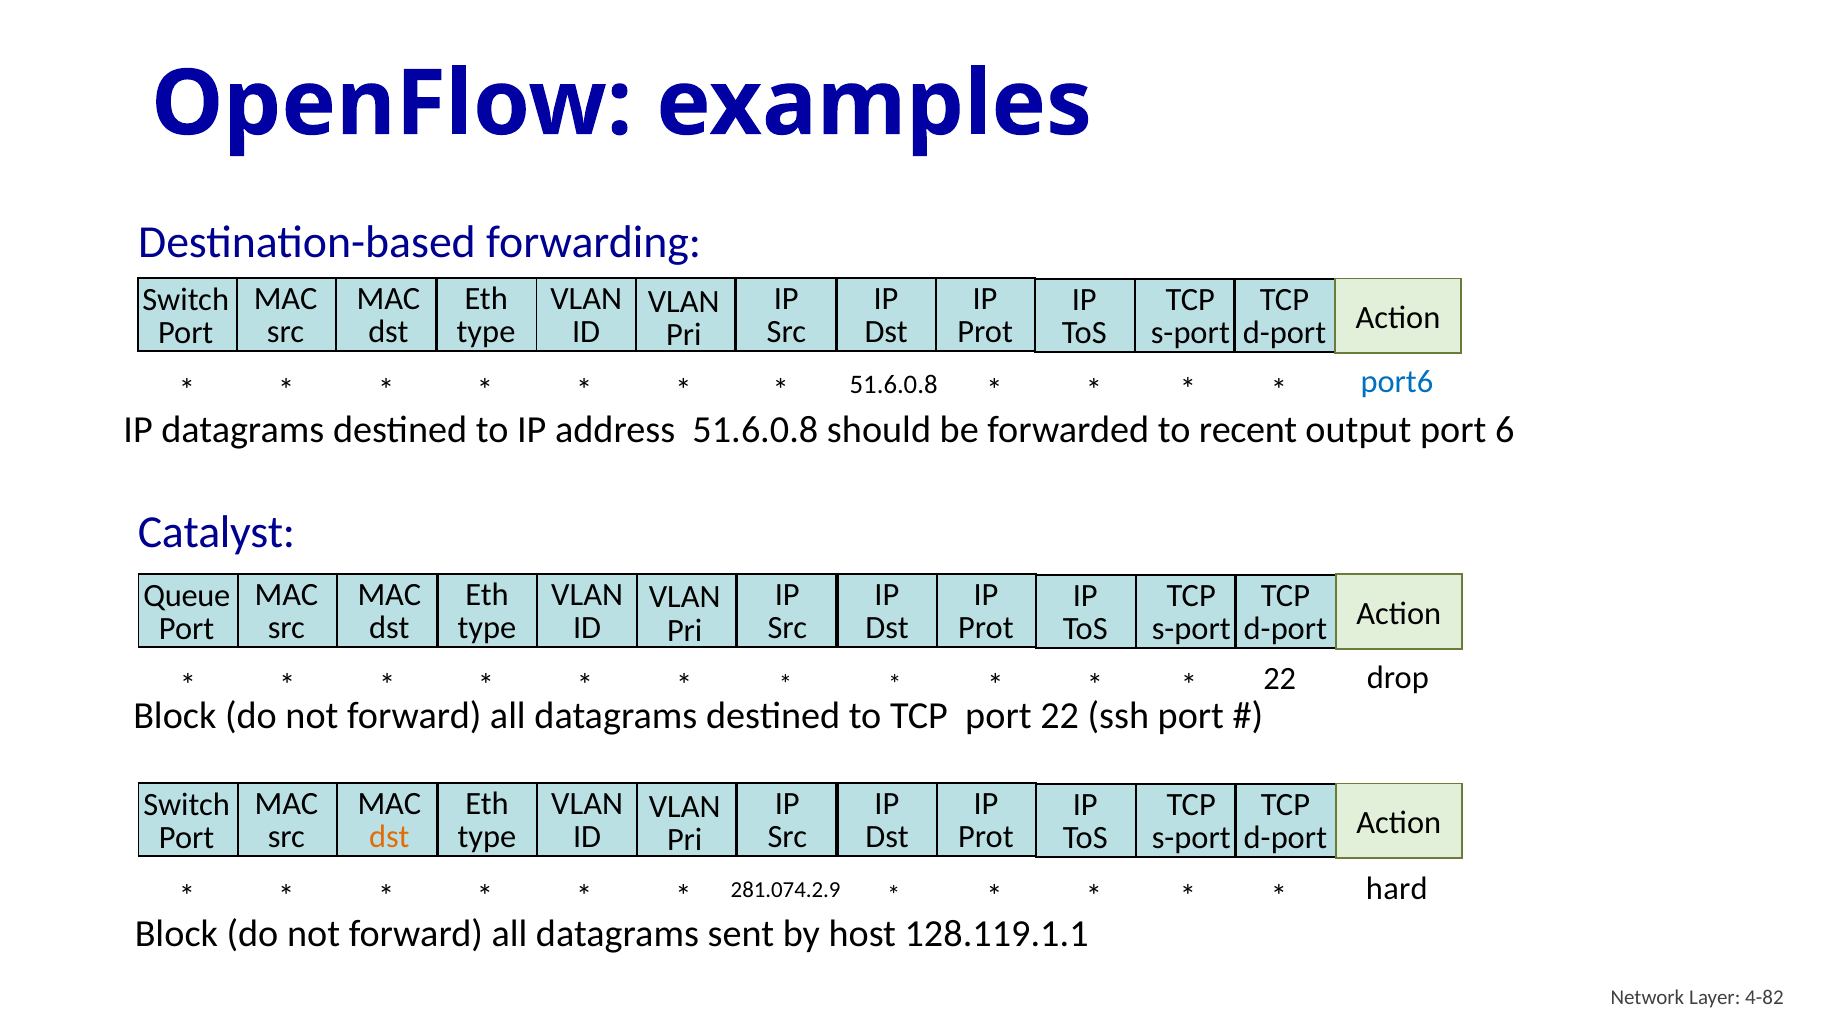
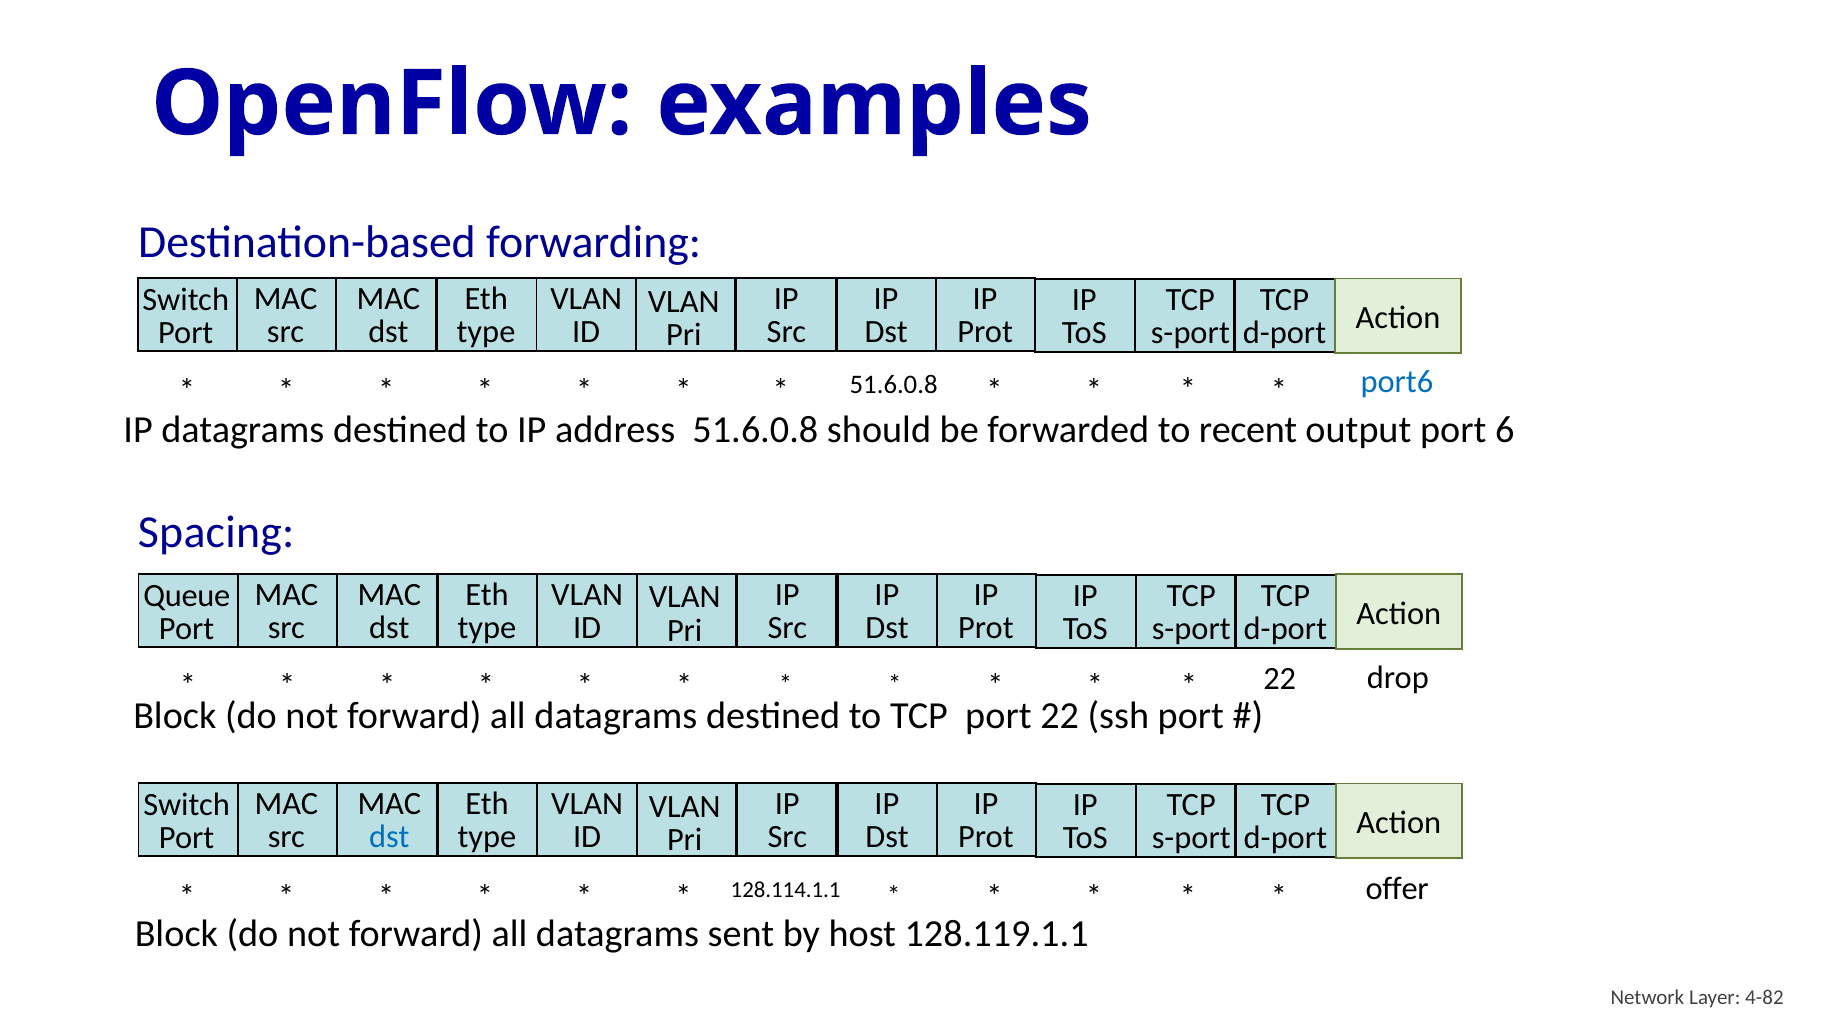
Catalyst: Catalyst -> Spacing
dst at (389, 837) colour: orange -> blue
281.074.2.9: 281.074.2.9 -> 128.114.1.1
hard: hard -> offer
